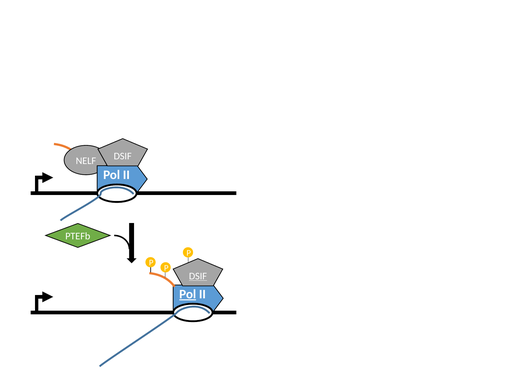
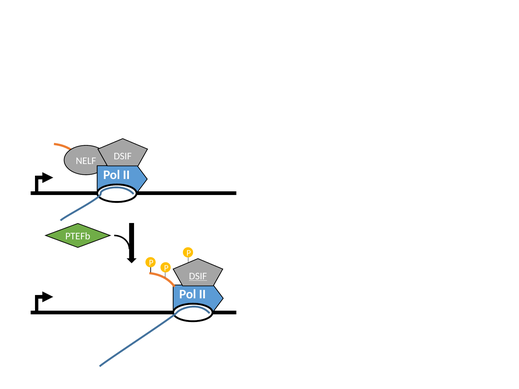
Pol at (188, 294) underline: present -> none
